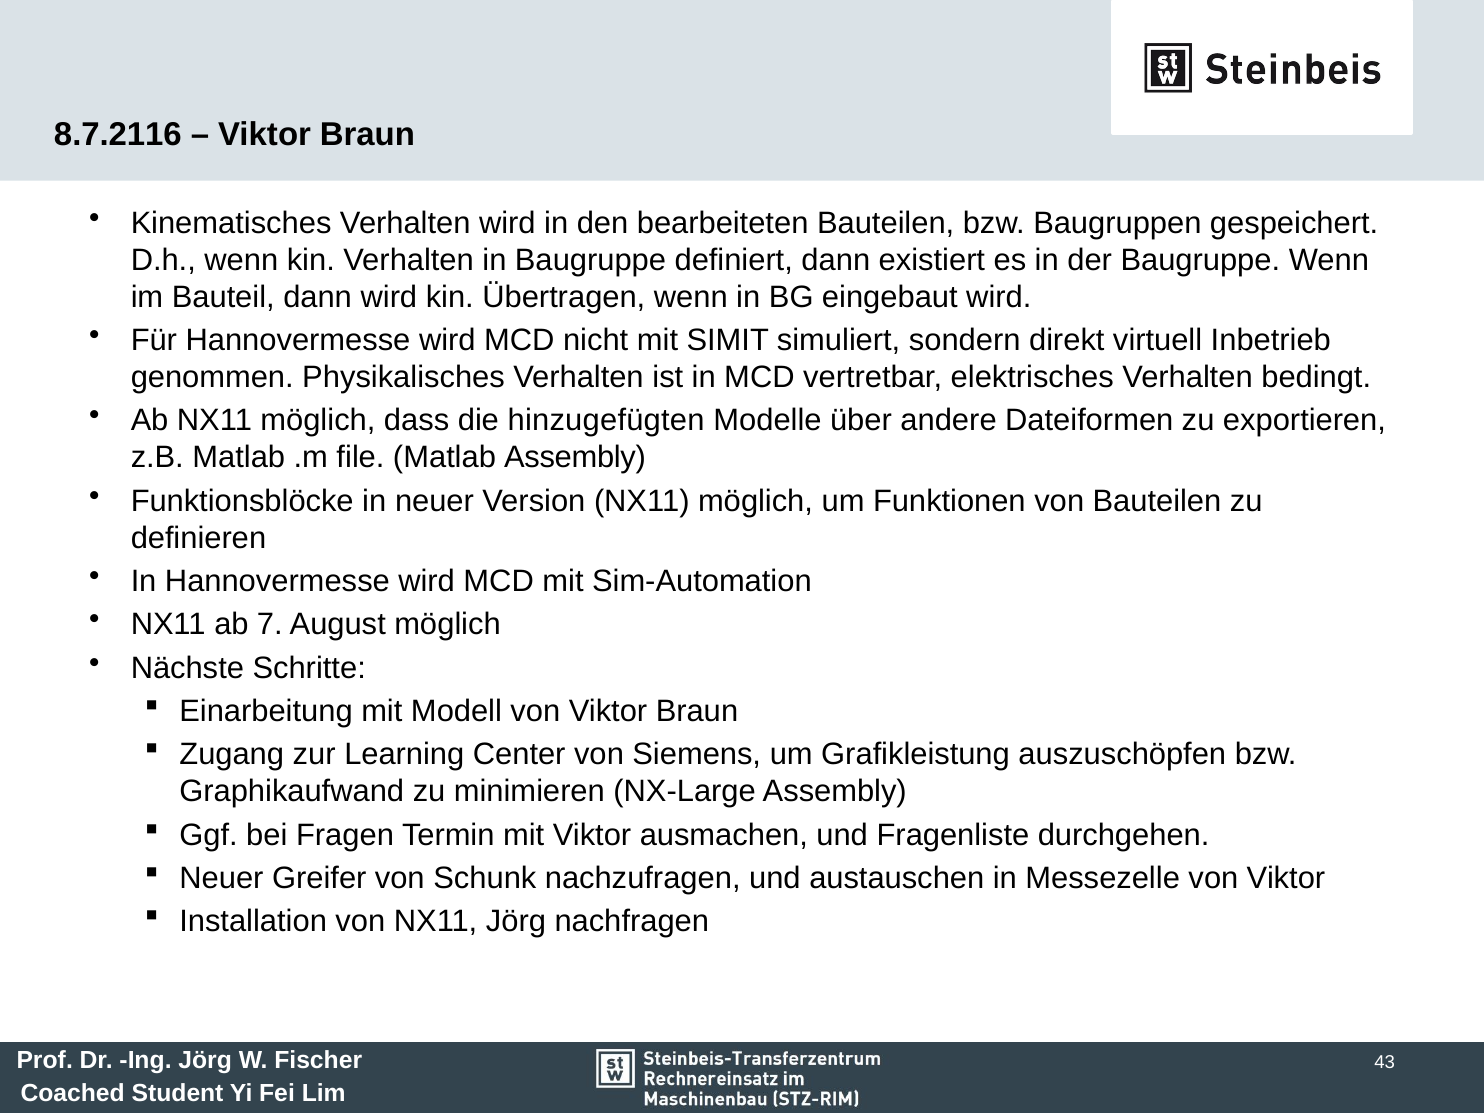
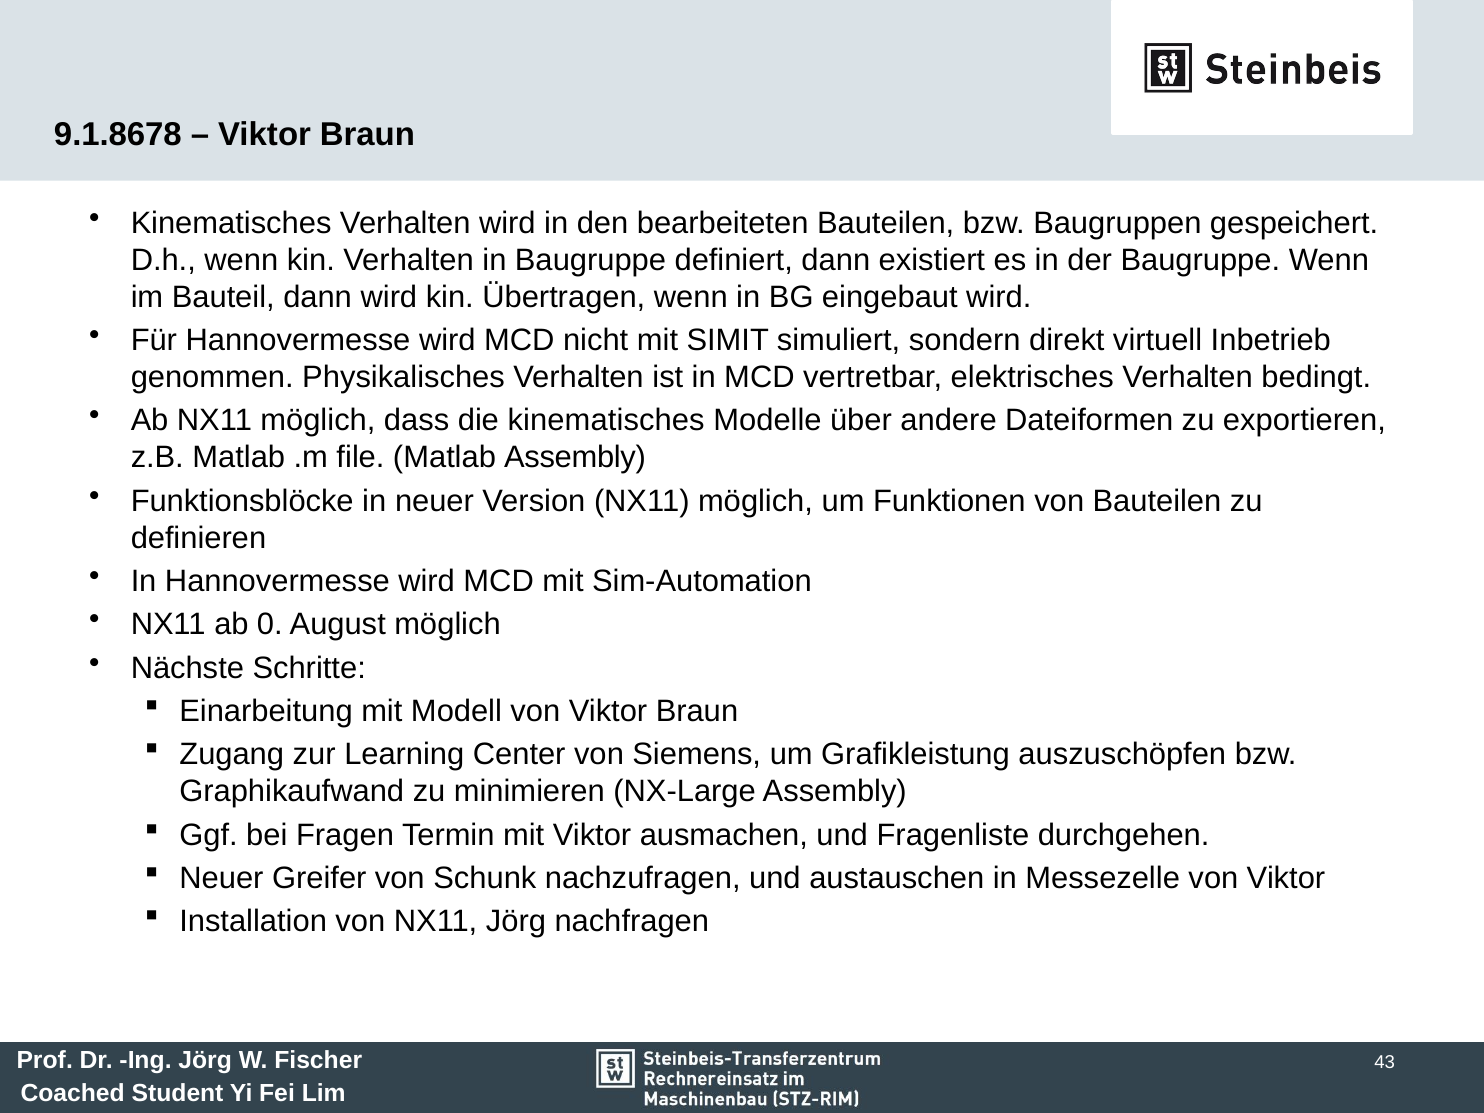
8.7.2116: 8.7.2116 -> 9.1.8678
die hinzugefügten: hinzugefügten -> kinematisches
7: 7 -> 0
